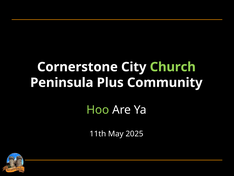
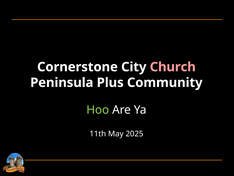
Church colour: light green -> pink
